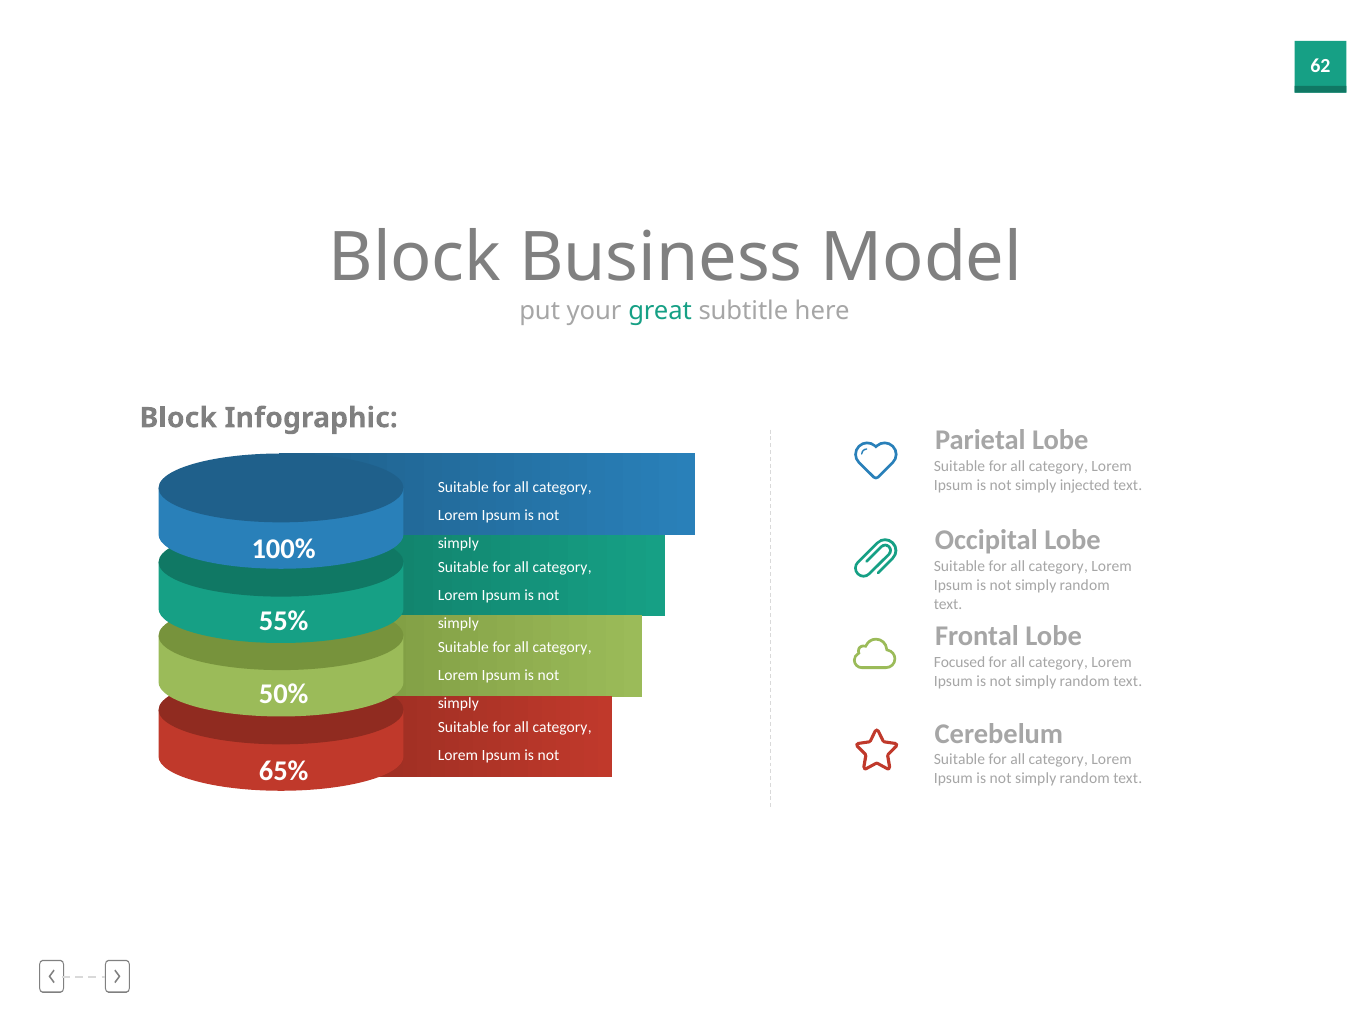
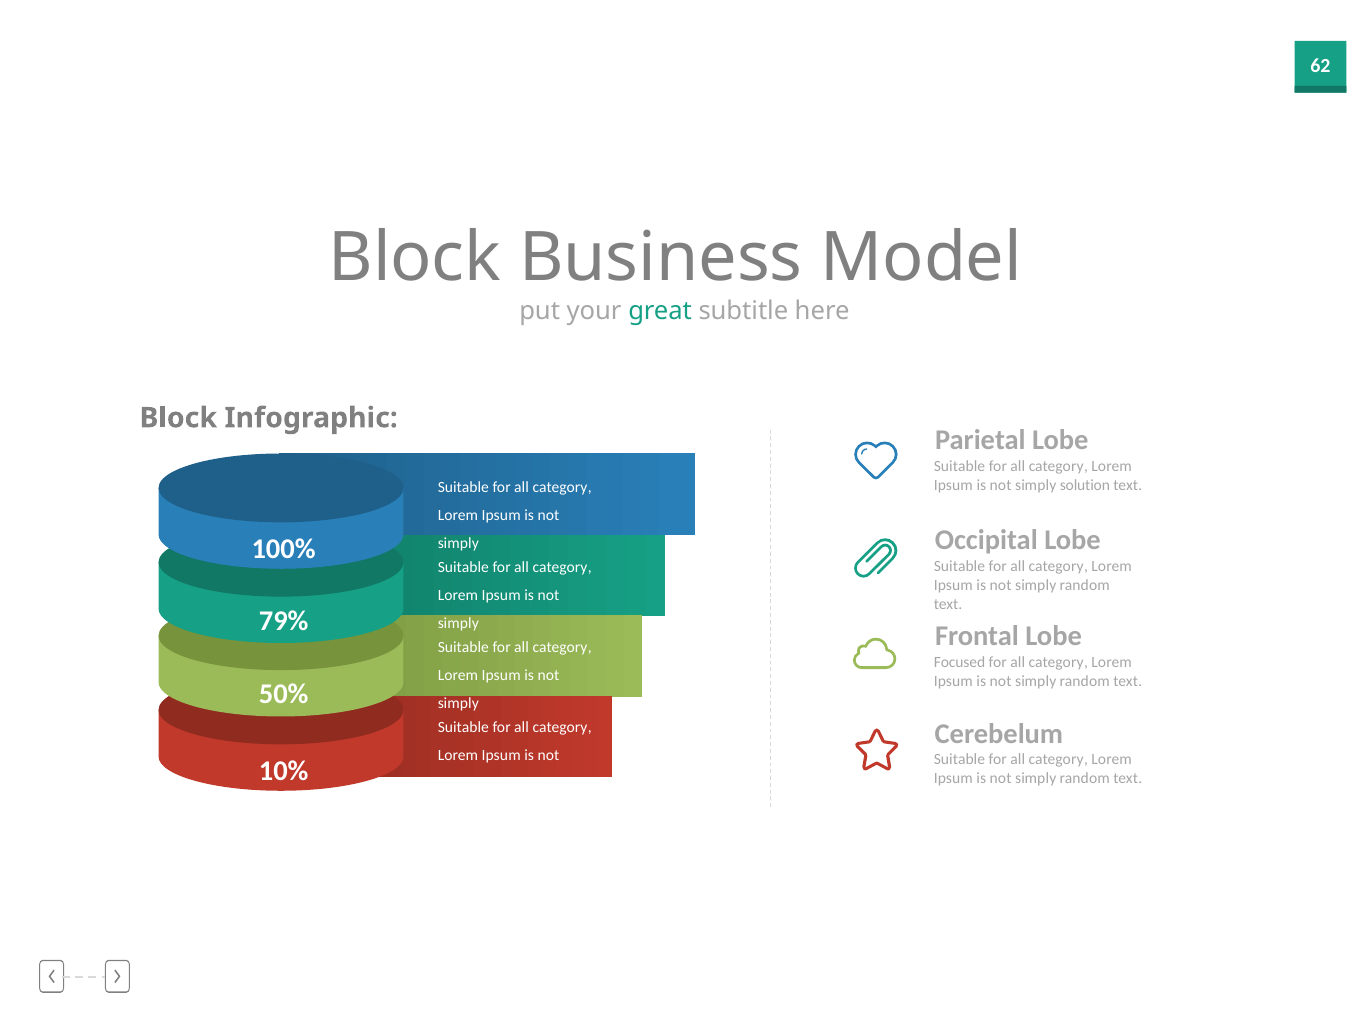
injected: injected -> solution
55%: 55% -> 79%
65%: 65% -> 10%
